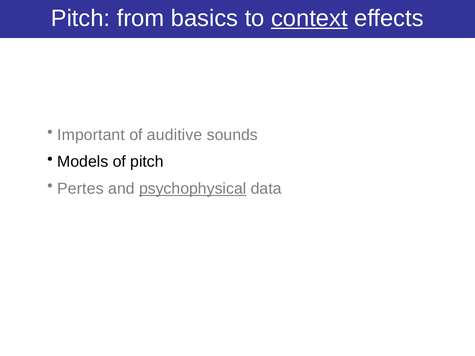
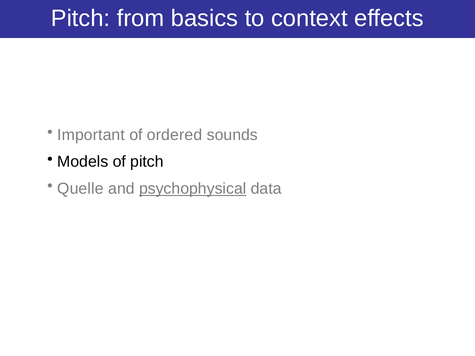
context underline: present -> none
auditive: auditive -> ordered
Pertes: Pertes -> Quelle
